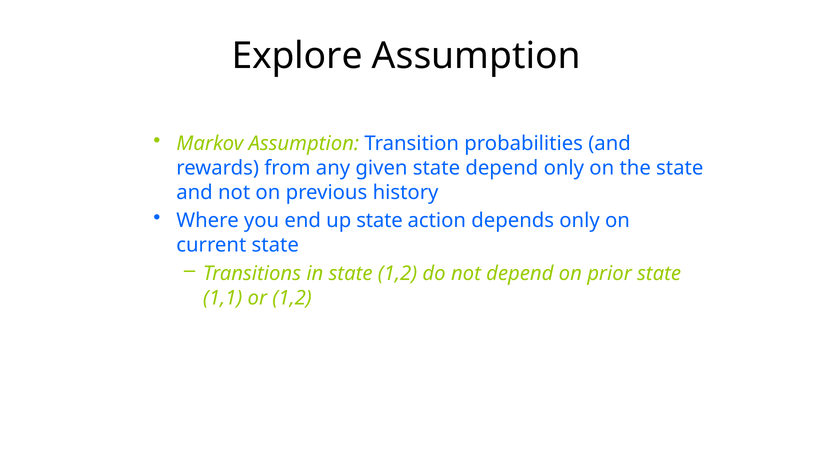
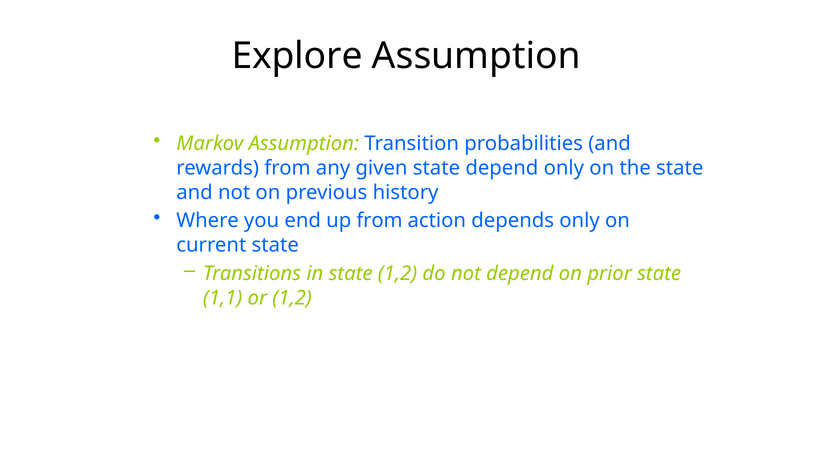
up state: state -> from
